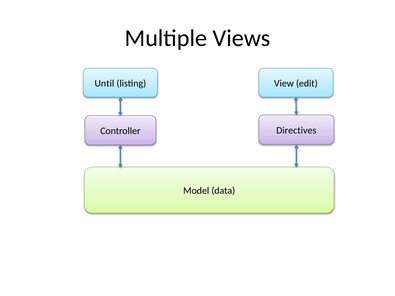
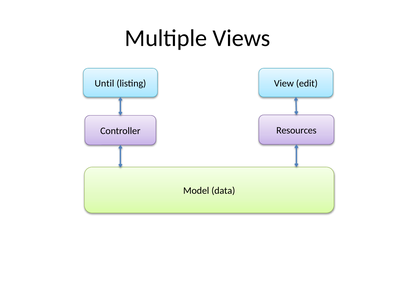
Directives: Directives -> Resources
